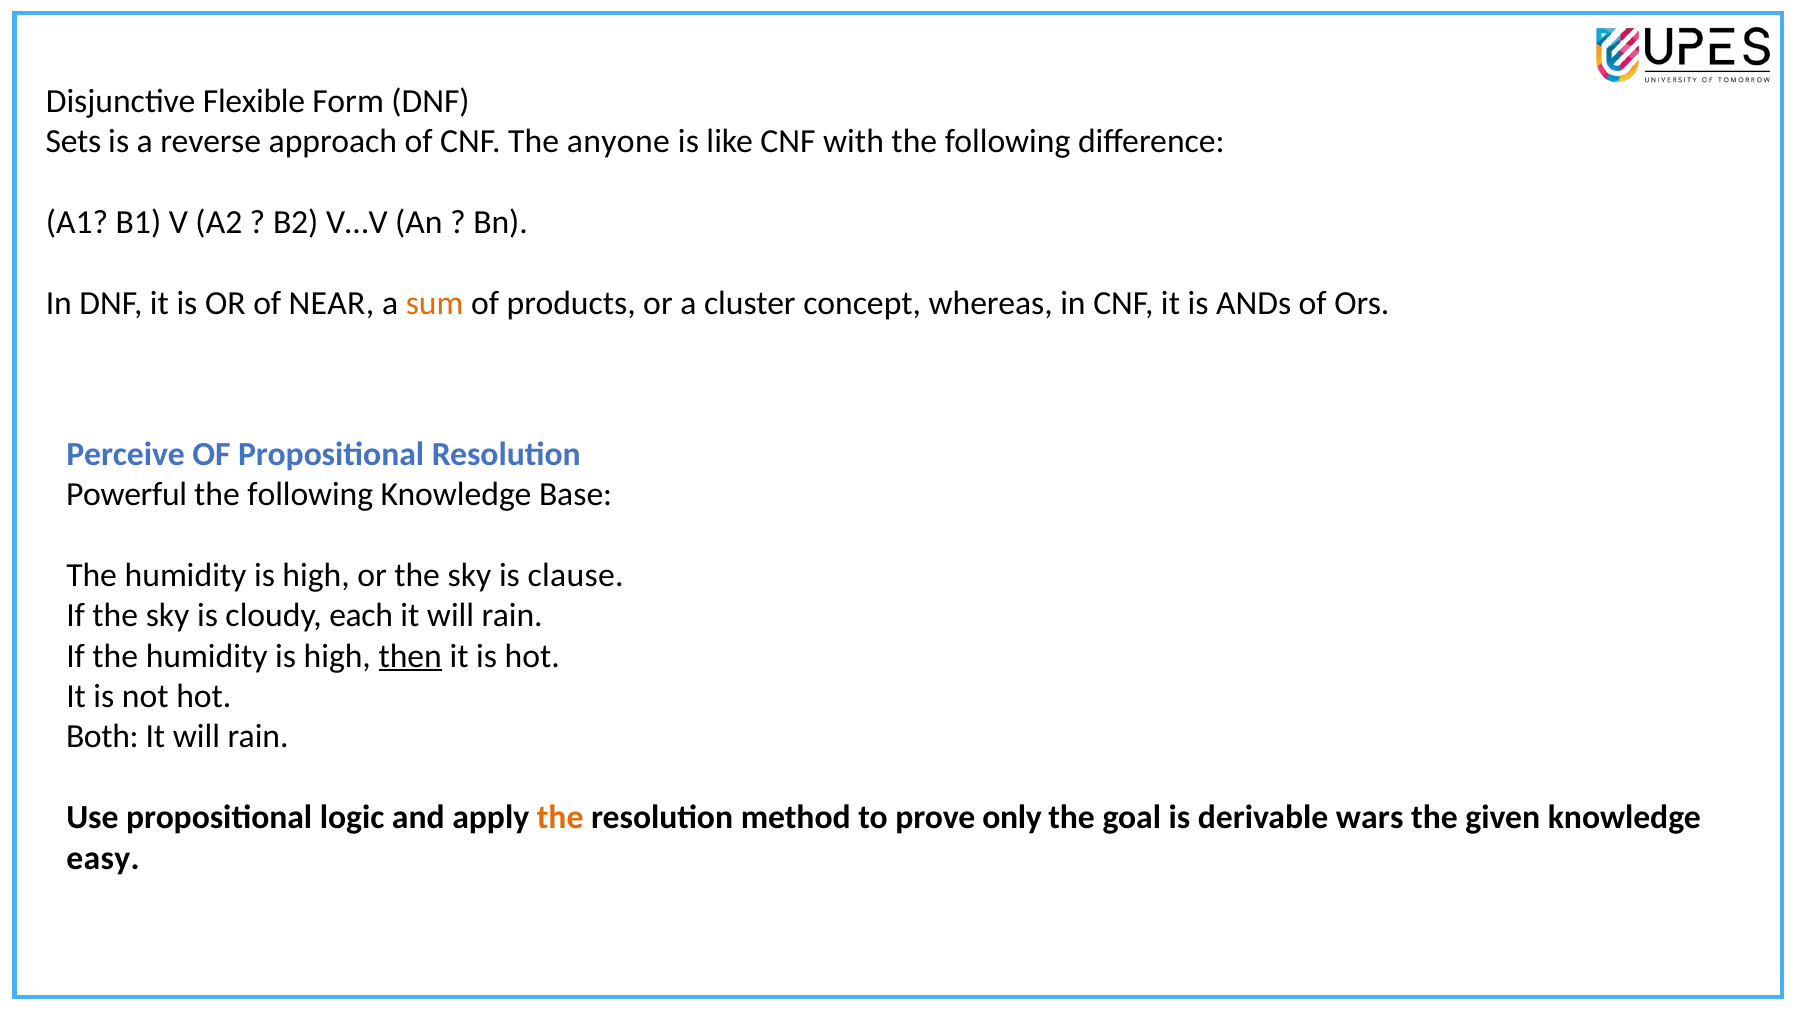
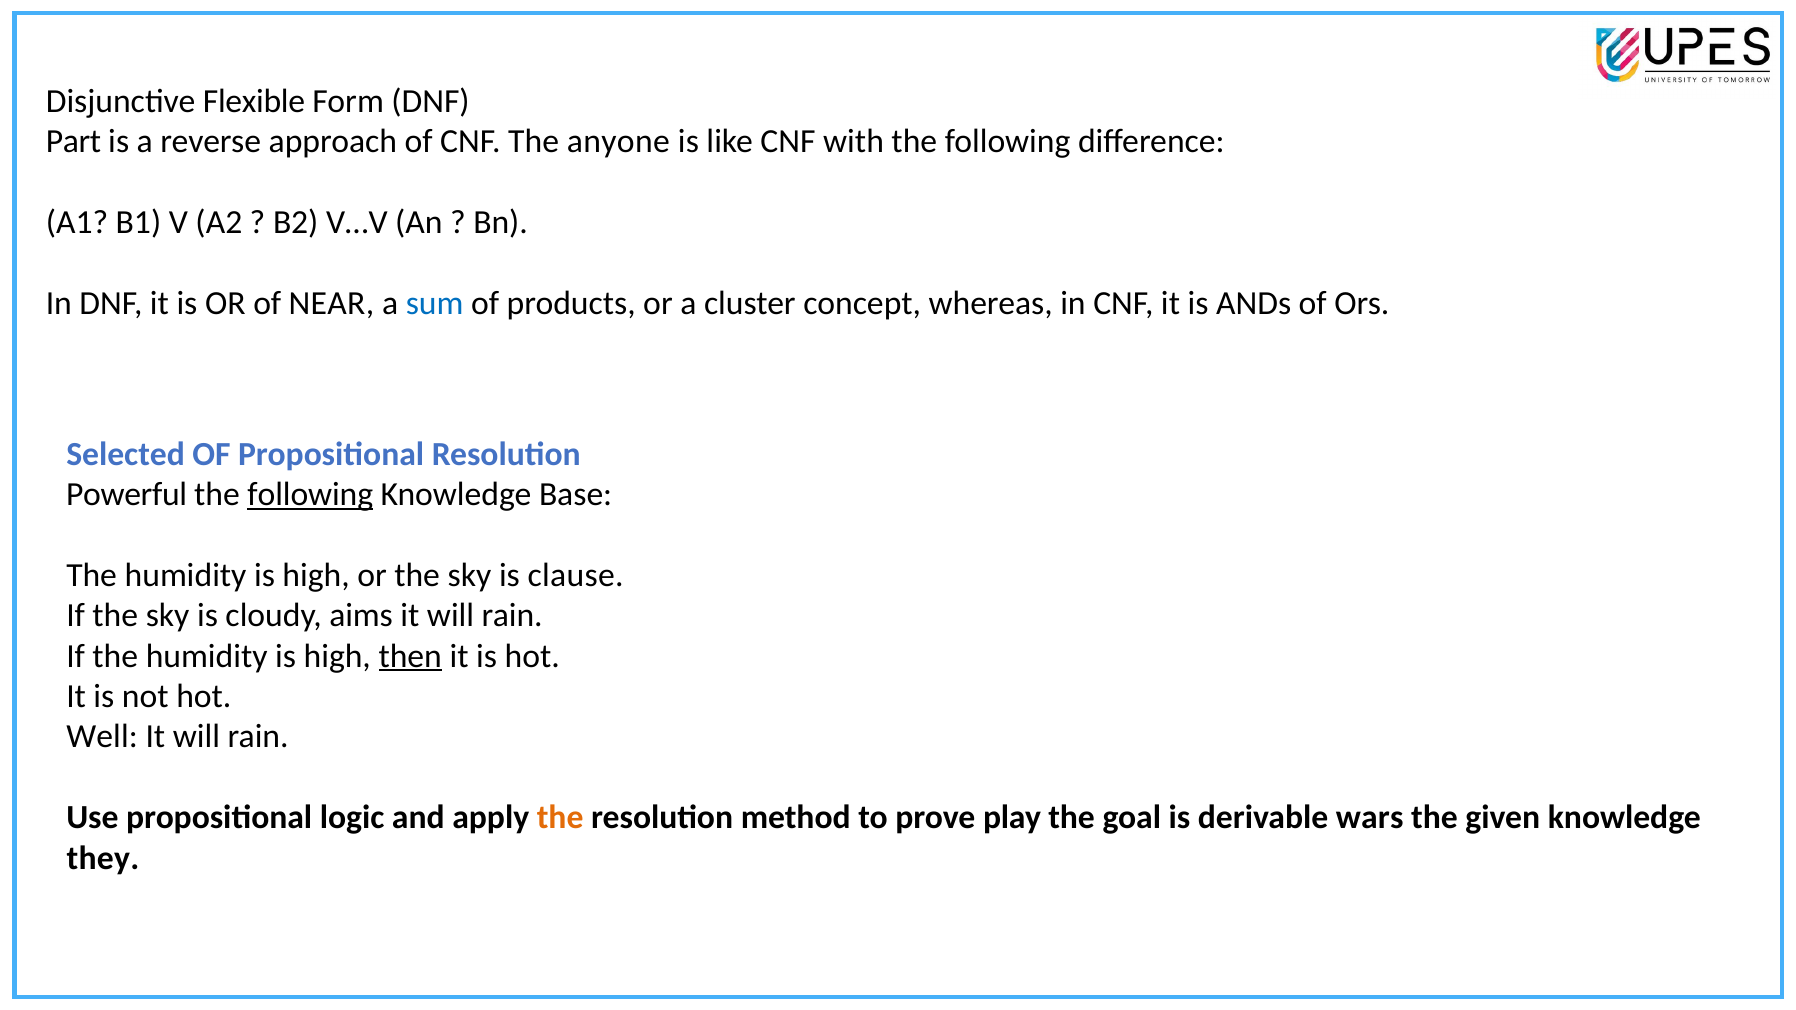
Sets: Sets -> Part
sum colour: orange -> blue
Perceive: Perceive -> Selected
following at (310, 494) underline: none -> present
each: each -> aims
Both: Both -> Well
only: only -> play
easy: easy -> they
